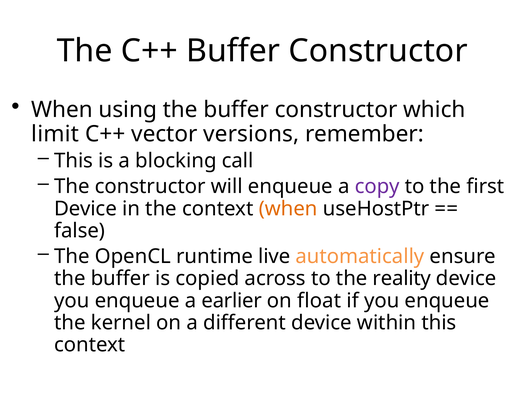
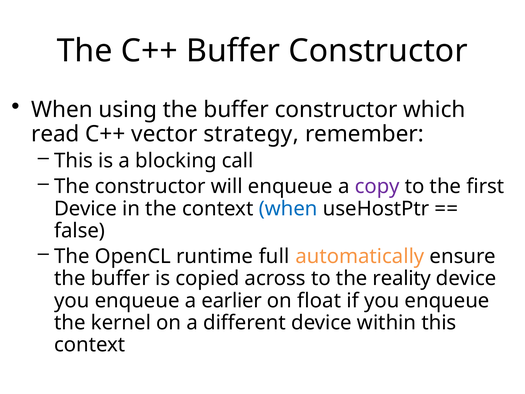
limit: limit -> read
versions: versions -> strategy
when at (288, 209) colour: orange -> blue
live: live -> full
